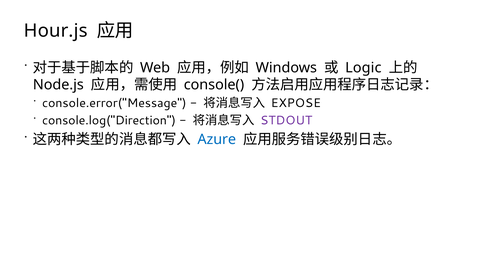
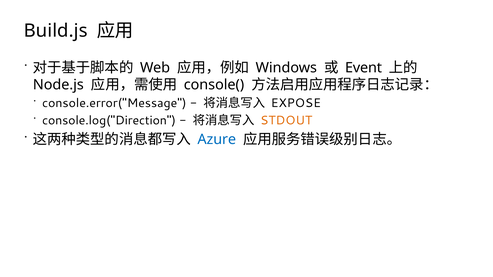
Hour.js: Hour.js -> Build.js
Logic: Logic -> Event
STDOUT colour: purple -> orange
